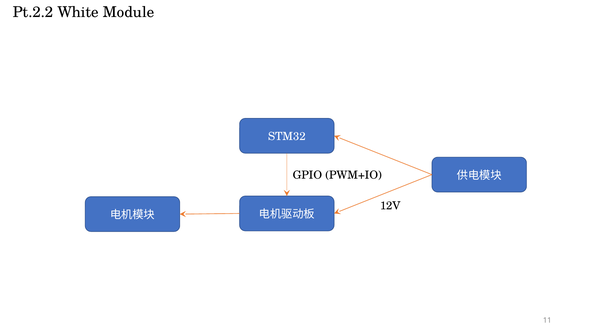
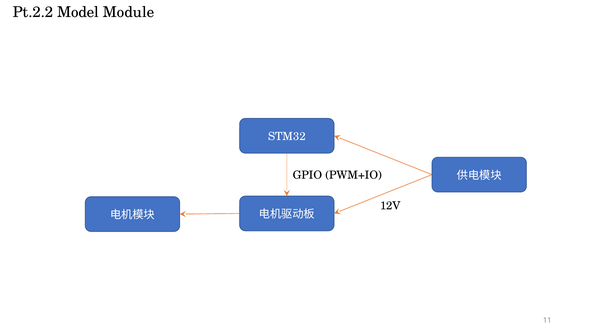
White: White -> Model
